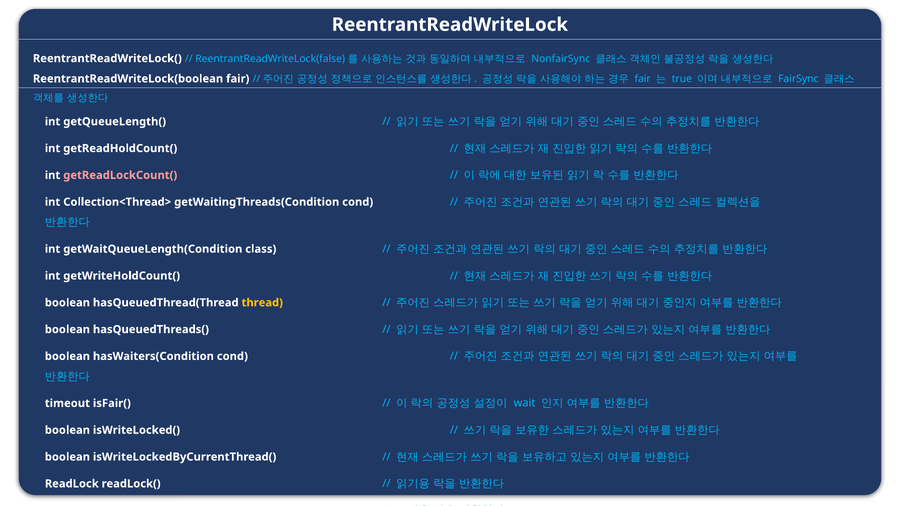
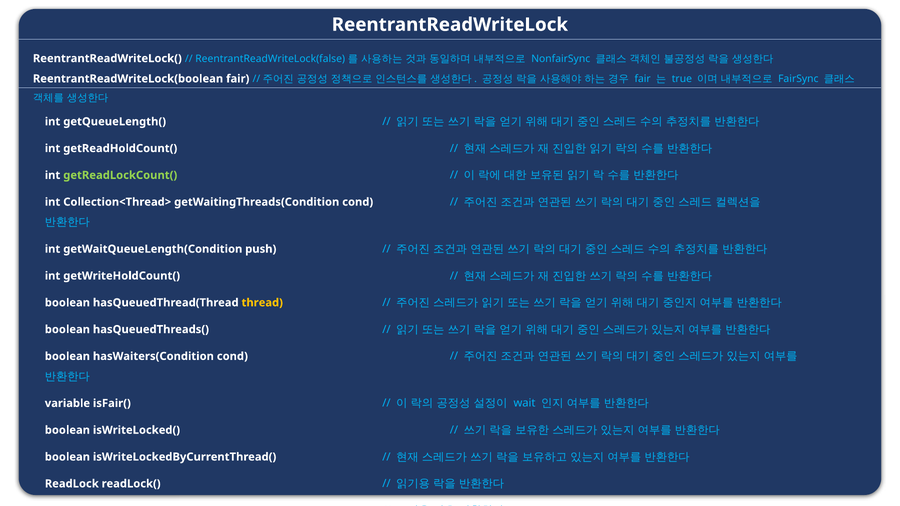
getReadLockCount( colour: pink -> light green
class: class -> push
timeout: timeout -> variable
